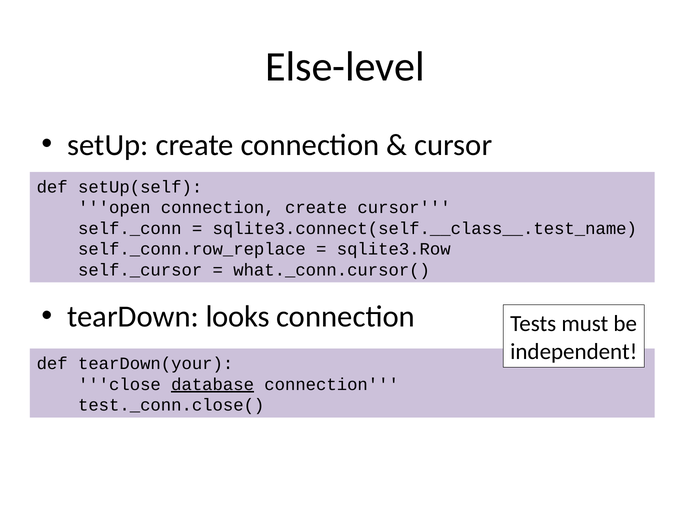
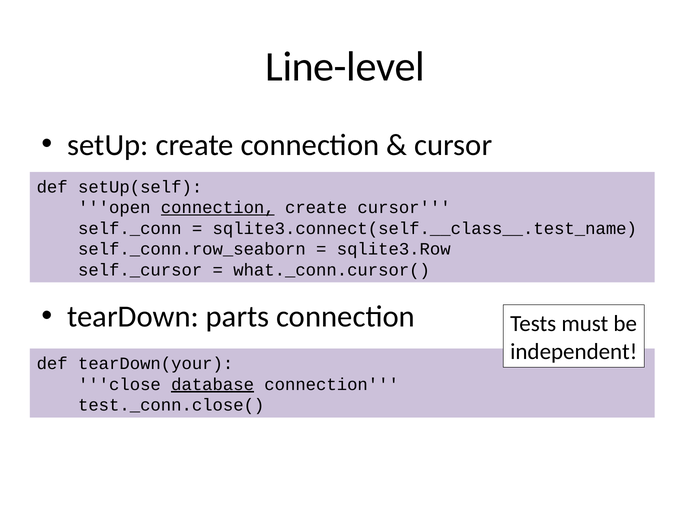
Else-level: Else-level -> Line-level
connection at (218, 207) underline: none -> present
self._conn.row_replace: self._conn.row_replace -> self._conn.row_seaborn
looks: looks -> parts
